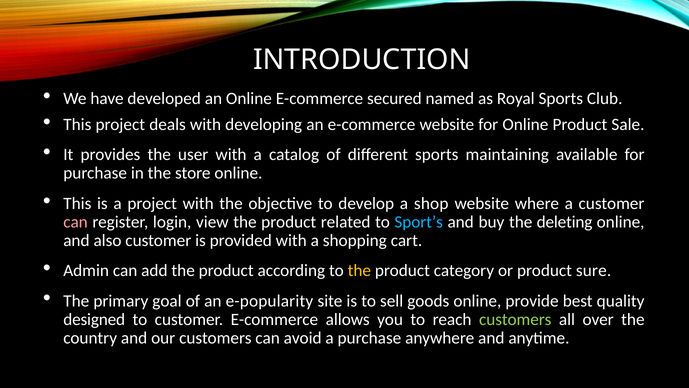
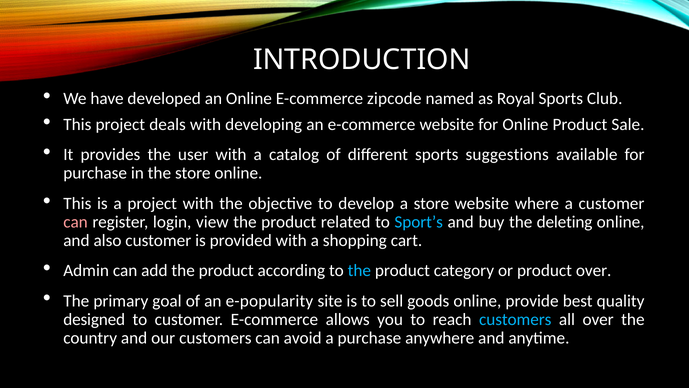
secured: secured -> zipcode
maintaining: maintaining -> suggestions
a shop: shop -> store
the at (359, 270) colour: yellow -> light blue
product sure: sure -> over
customers at (515, 319) colour: light green -> light blue
